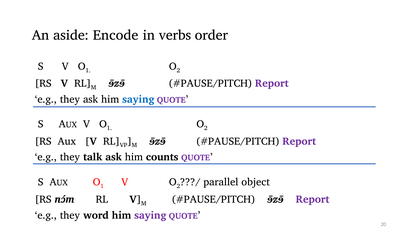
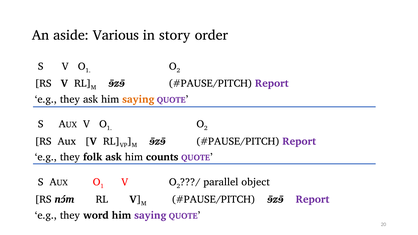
Encode: Encode -> Various
verbs: verbs -> story
saying at (138, 100) colour: blue -> orange
talk: talk -> folk
